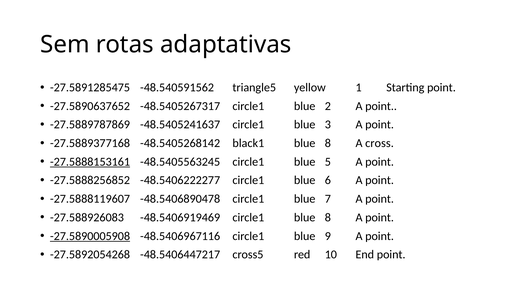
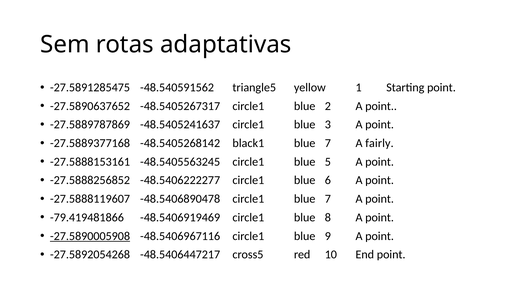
8 at (328, 143): 8 -> 7
cross: cross -> fairly
-27.5888153161 underline: present -> none
-27.588926083: -27.588926083 -> -79.419481866
